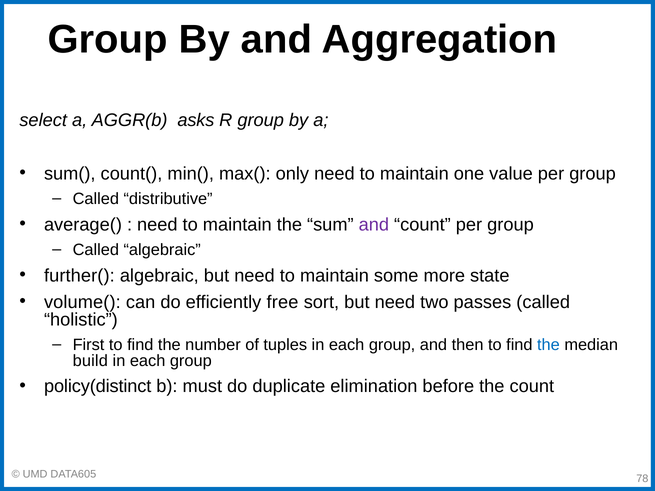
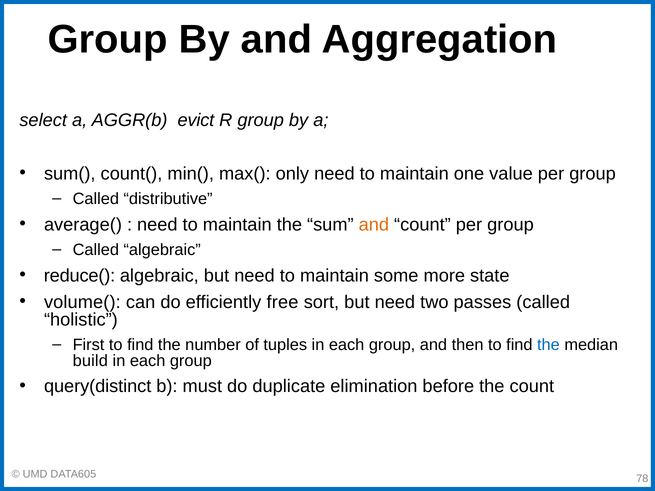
asks: asks -> evict
and at (374, 225) colour: purple -> orange
further(: further( -> reduce(
policy(distinct: policy(distinct -> query(distinct
